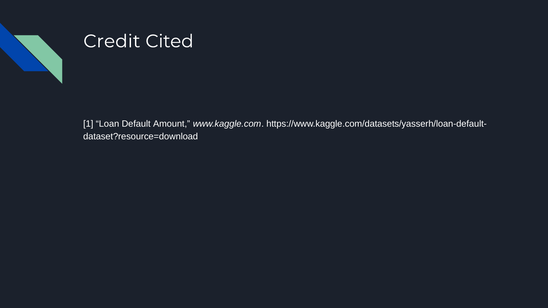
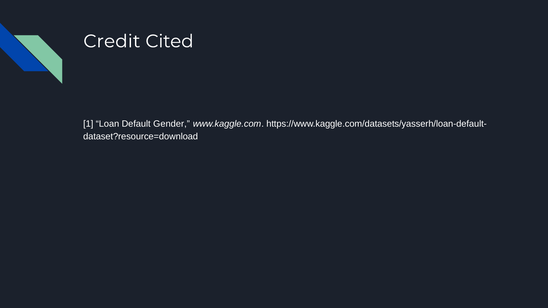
Amount: Amount -> Gender
